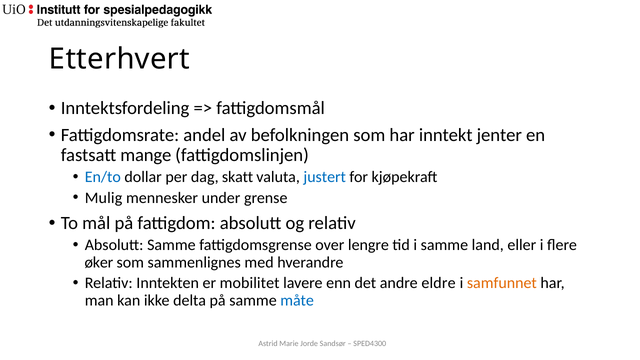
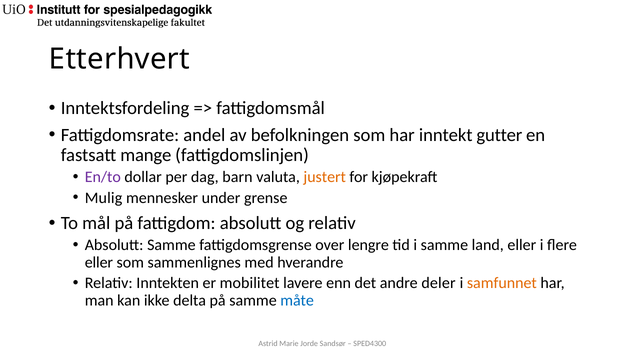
jenter: jenter -> gutter
En/to colour: blue -> purple
skatt: skatt -> barn
justert colour: blue -> orange
øker at (99, 262): øker -> eller
eldre: eldre -> deler
